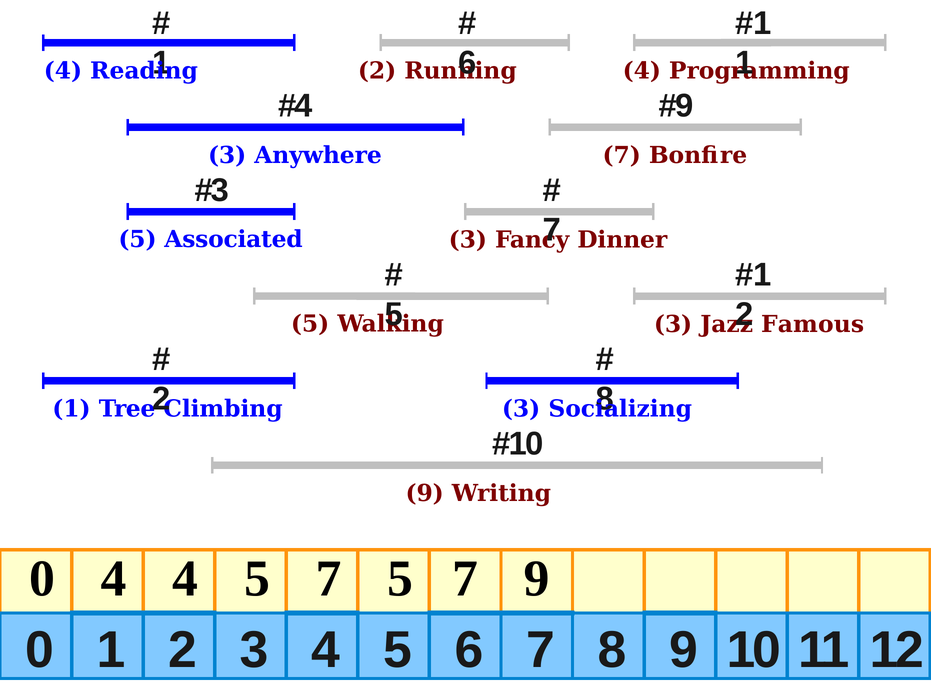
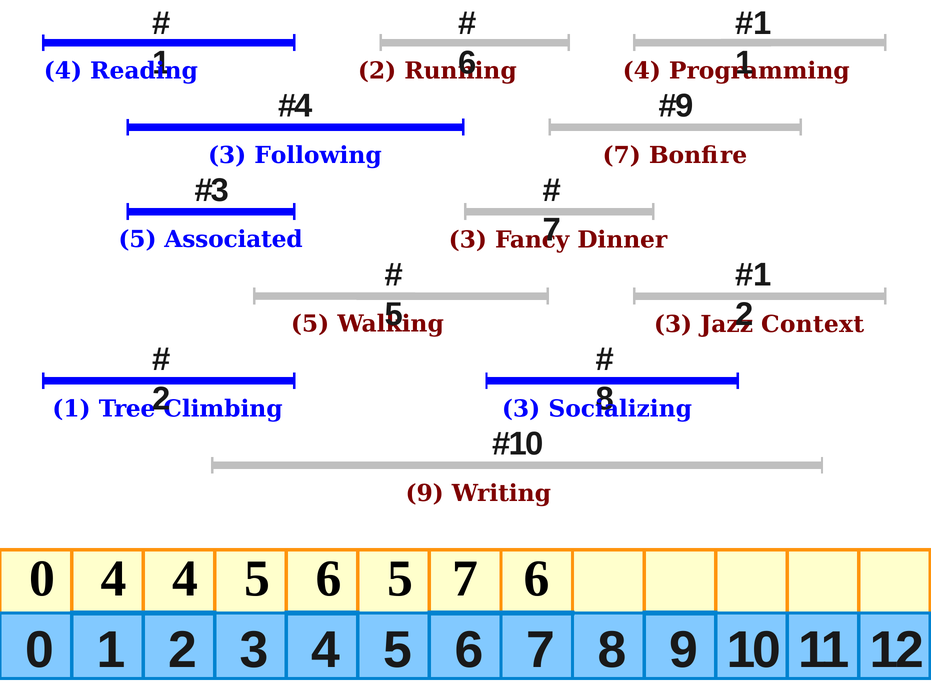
Anywhere: Anywhere -> Following
Famous: Famous -> Context
4 4 5 7: 7 -> 6
7 9: 9 -> 6
